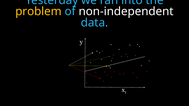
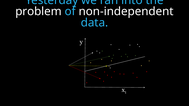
problem colour: yellow -> white
